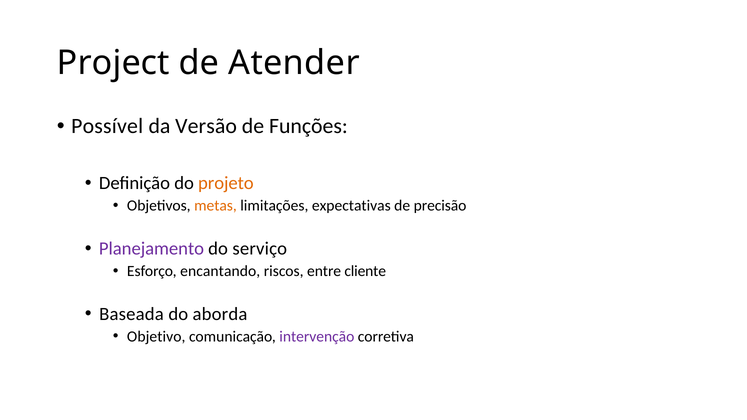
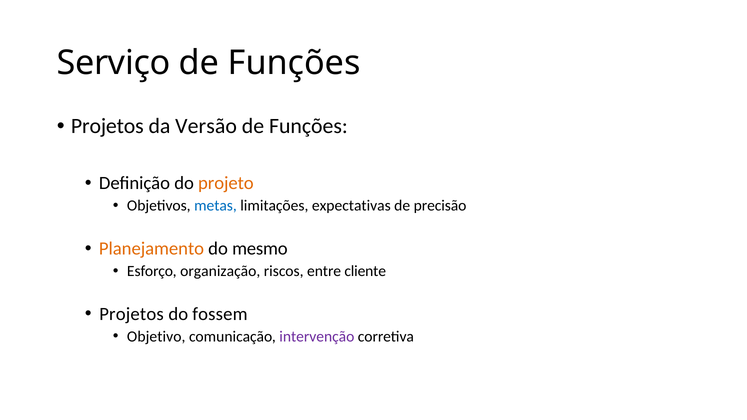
Project: Project -> Serviço
Atender at (294, 63): Atender -> Funções
Possível at (107, 126): Possível -> Projetos
metas colour: orange -> blue
Planejamento colour: purple -> orange
serviço: serviço -> mesmo
encantando: encantando -> organização
Baseada at (132, 314): Baseada -> Projetos
aborda: aborda -> fossem
